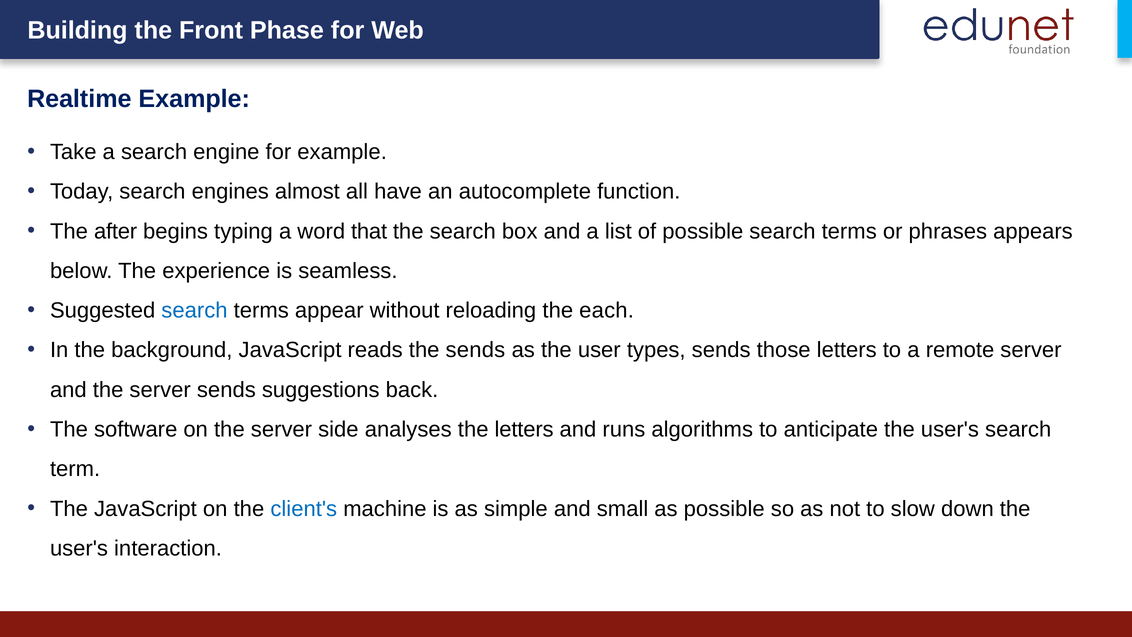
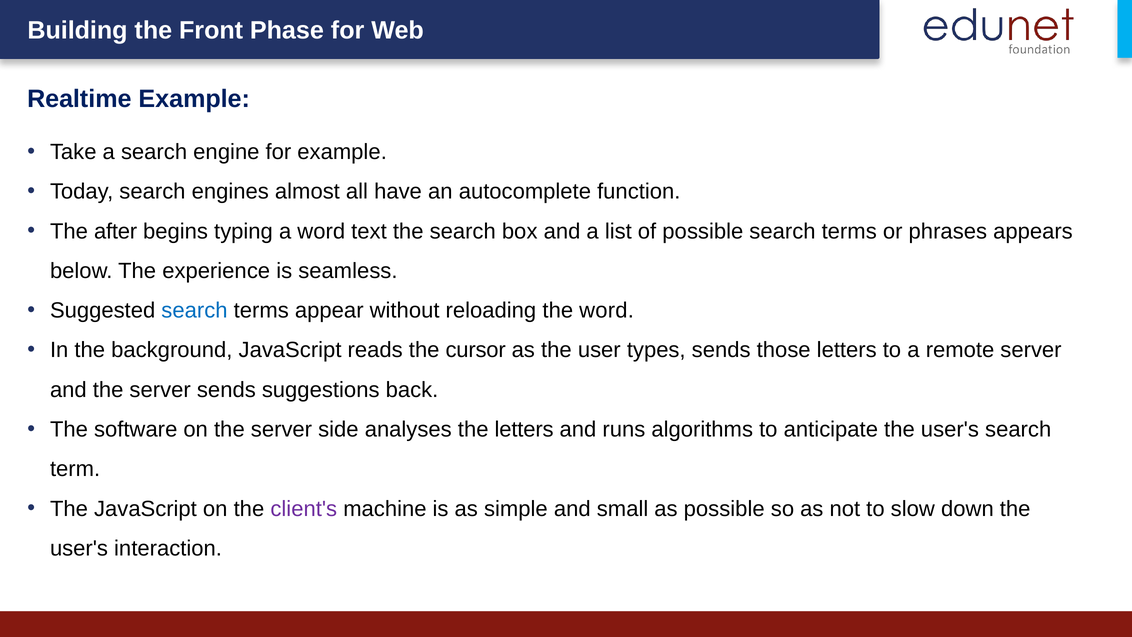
that: that -> text
the each: each -> word
the sends: sends -> cursor
client's colour: blue -> purple
